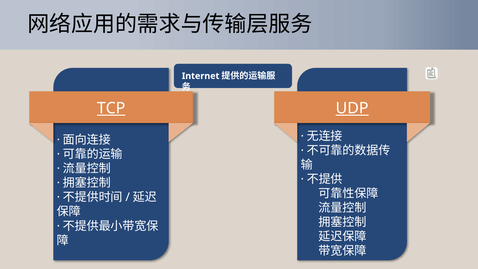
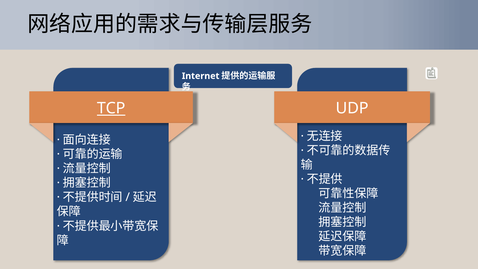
UDP underline: present -> none
